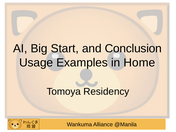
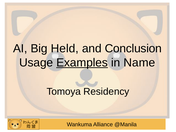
Start: Start -> Held
Examples underline: none -> present
Home: Home -> Name
